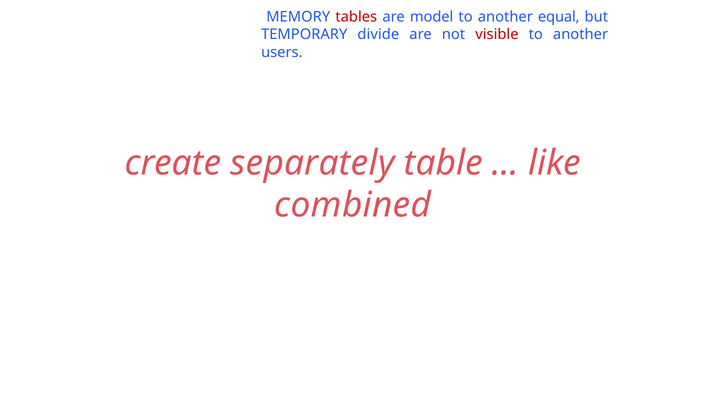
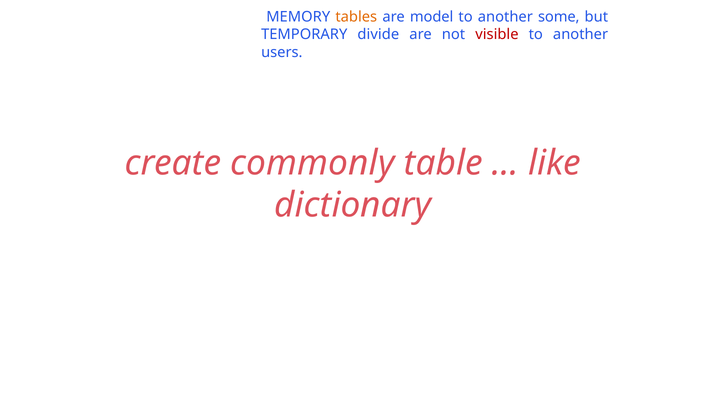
tables colour: red -> orange
equal: equal -> some
separately: separately -> commonly
combined: combined -> dictionary
